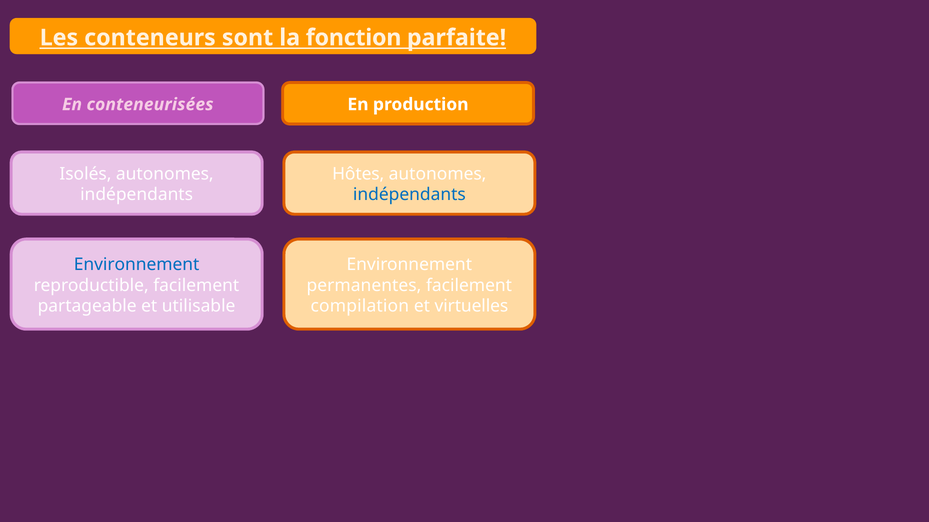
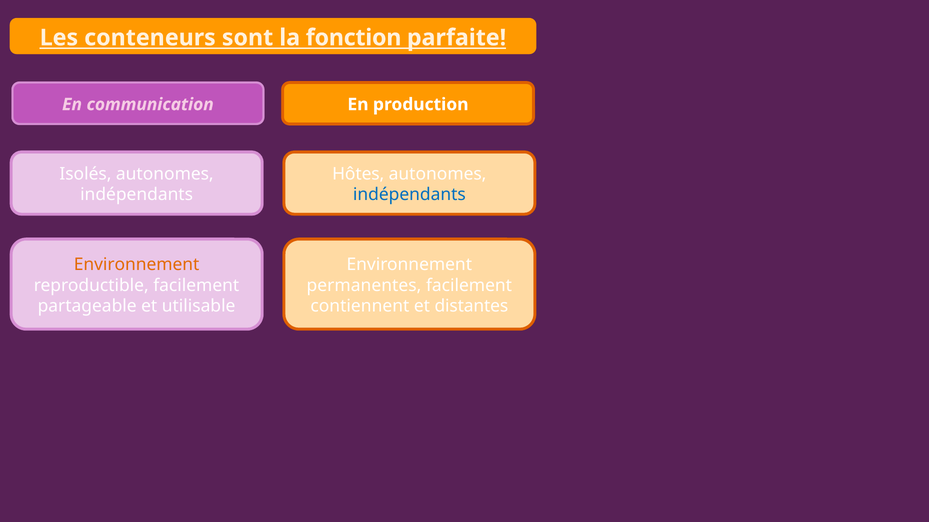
conteneurisées: conteneurisées -> communication
Environnement at (137, 265) colour: blue -> orange
compilation: compilation -> contiennent
virtuelles: virtuelles -> distantes
